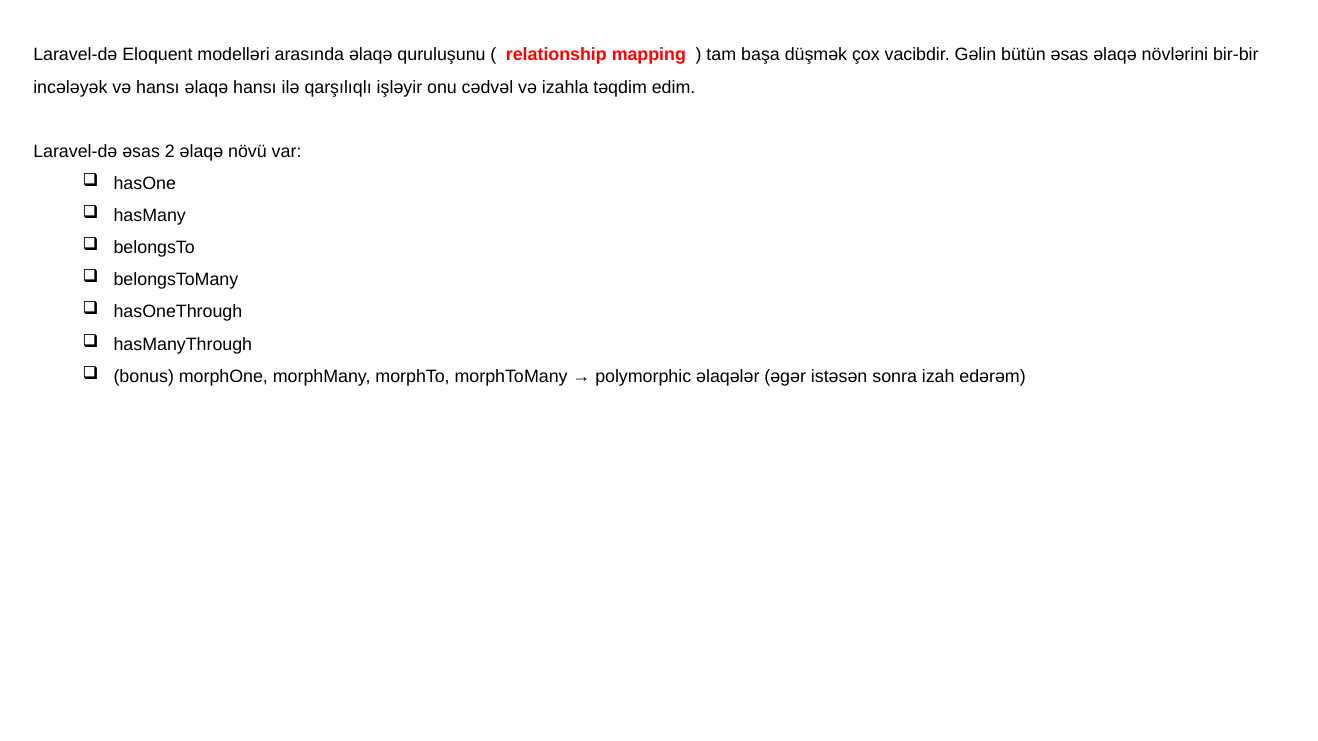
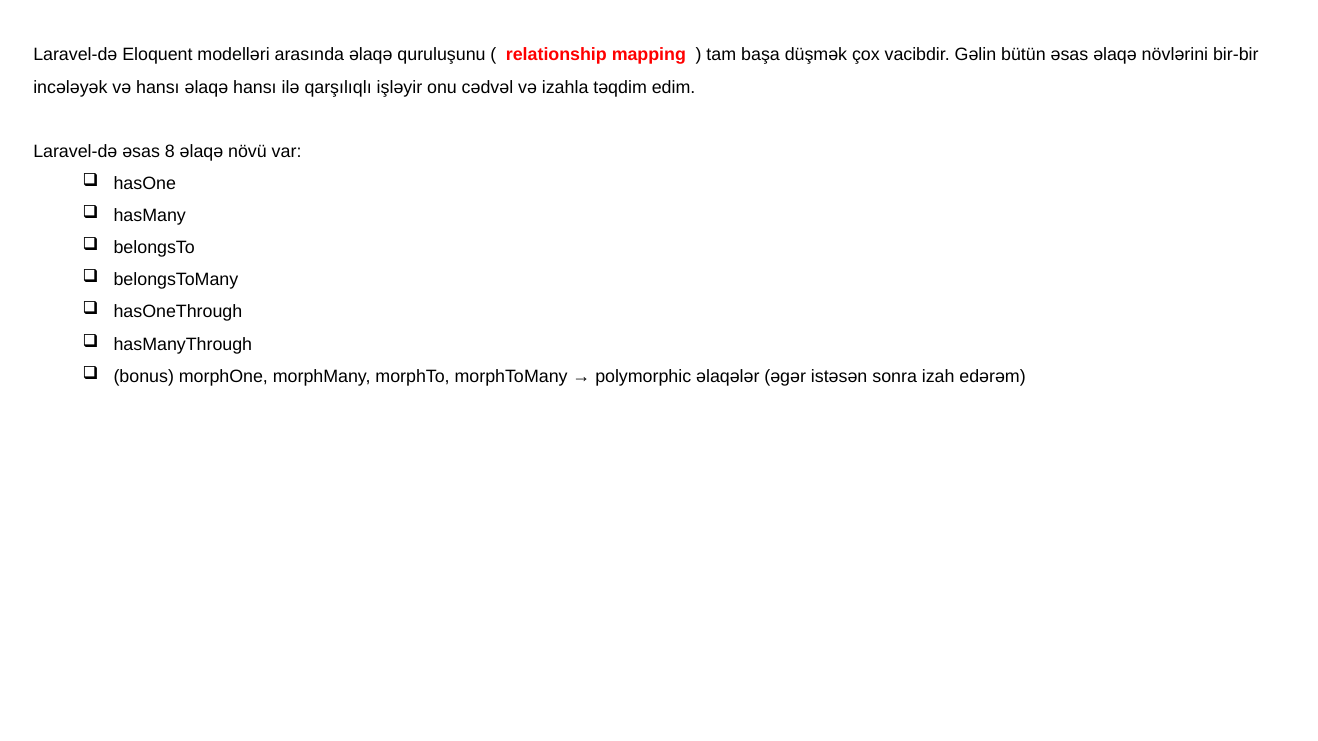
2: 2 -> 8
